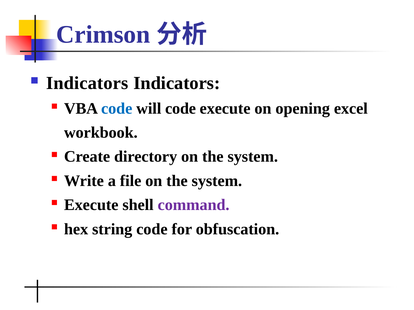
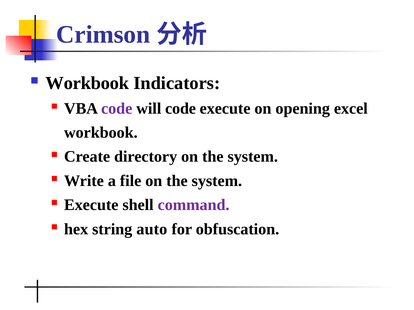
Indicators at (87, 83): Indicators -> Workbook
code at (117, 109) colour: blue -> purple
string code: code -> auto
